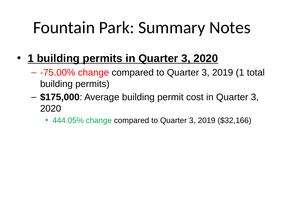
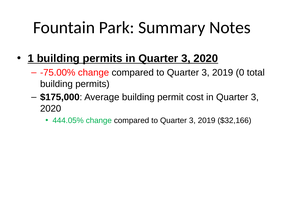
2019 1: 1 -> 0
